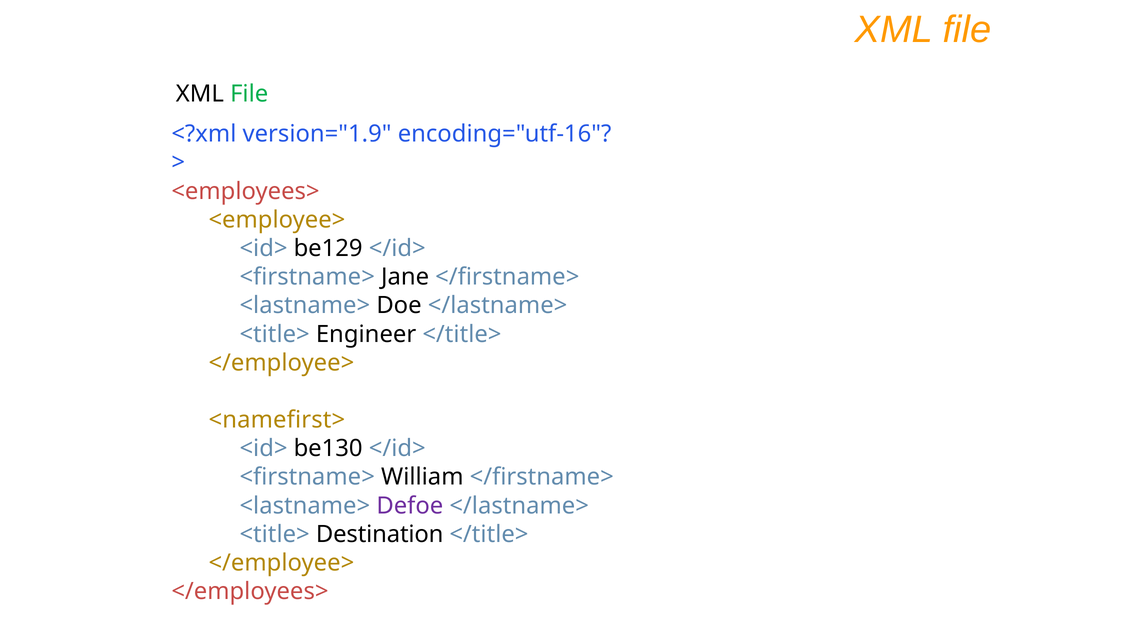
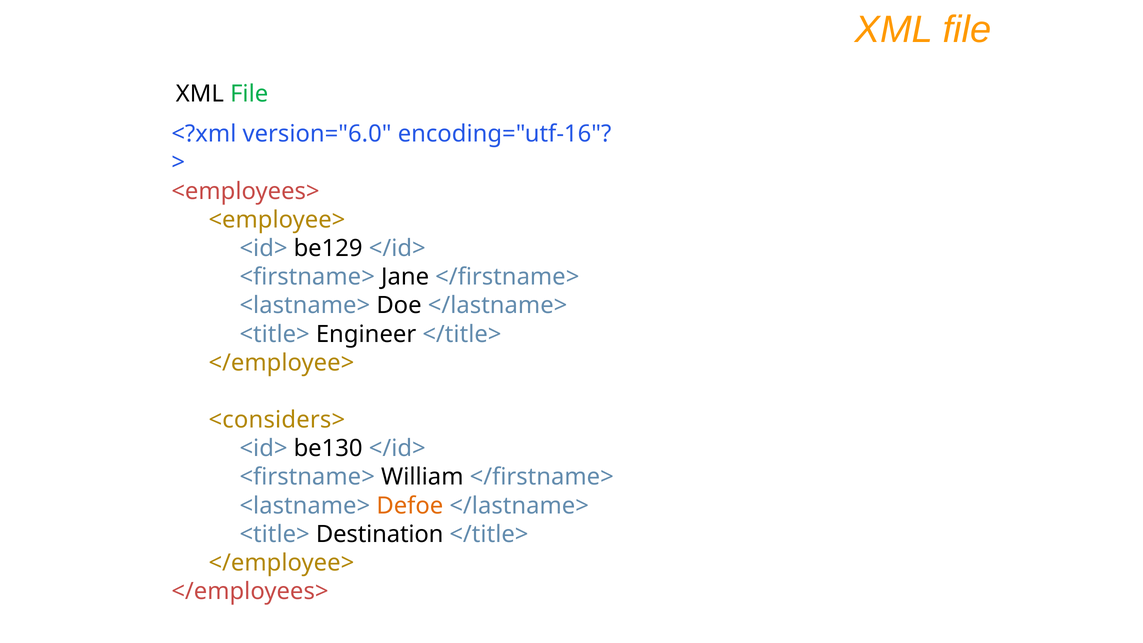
version="1.9: version="1.9 -> version="6.0
<namefirst>: <namefirst> -> <considers>
Defoe colour: purple -> orange
